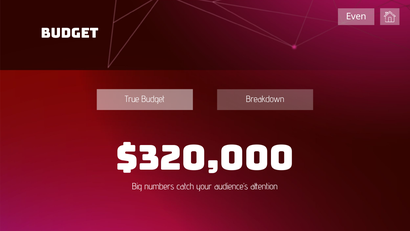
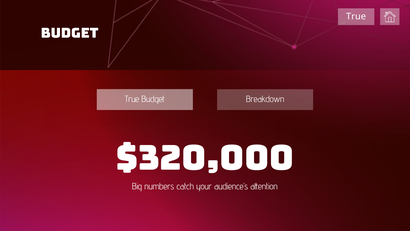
Even at (356, 16): Even -> True
